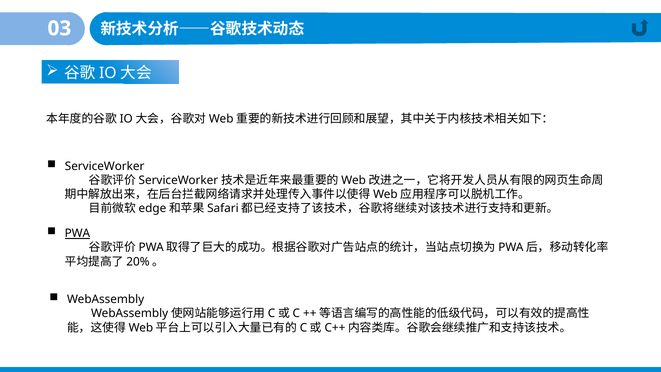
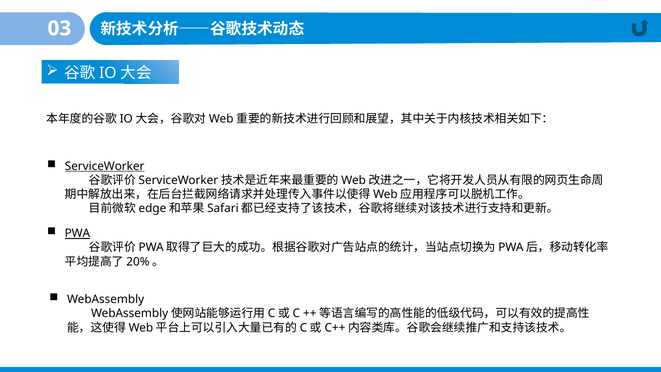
ServiceWorker underline: none -> present
